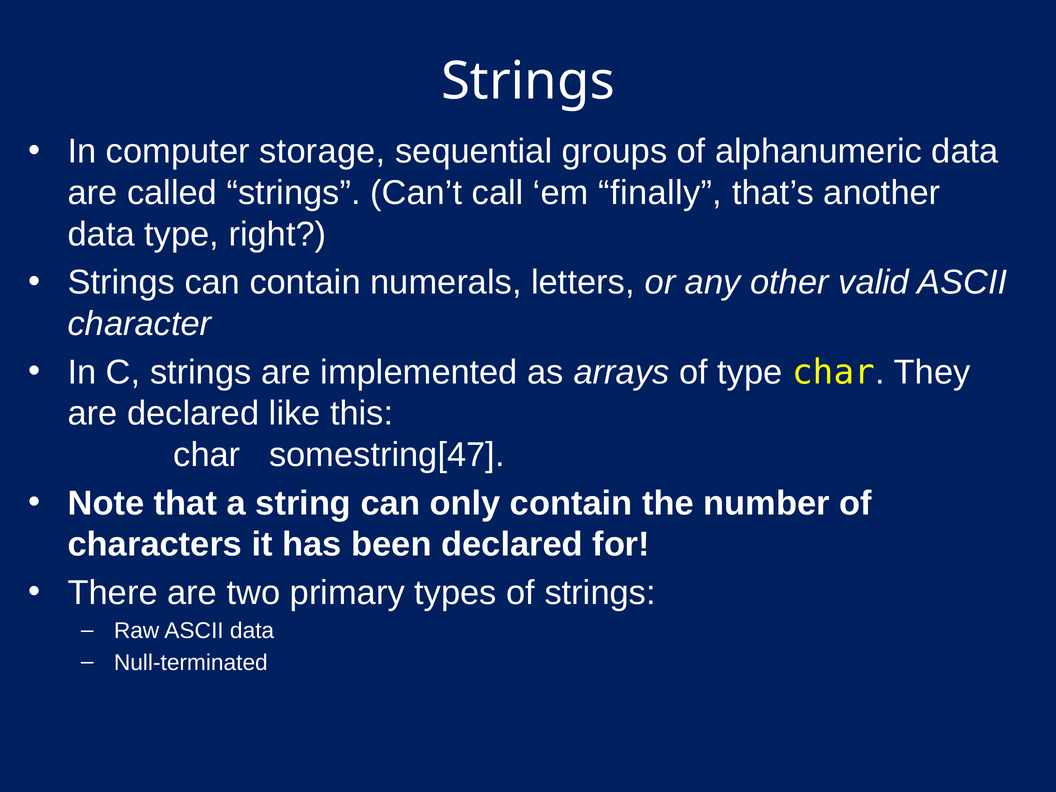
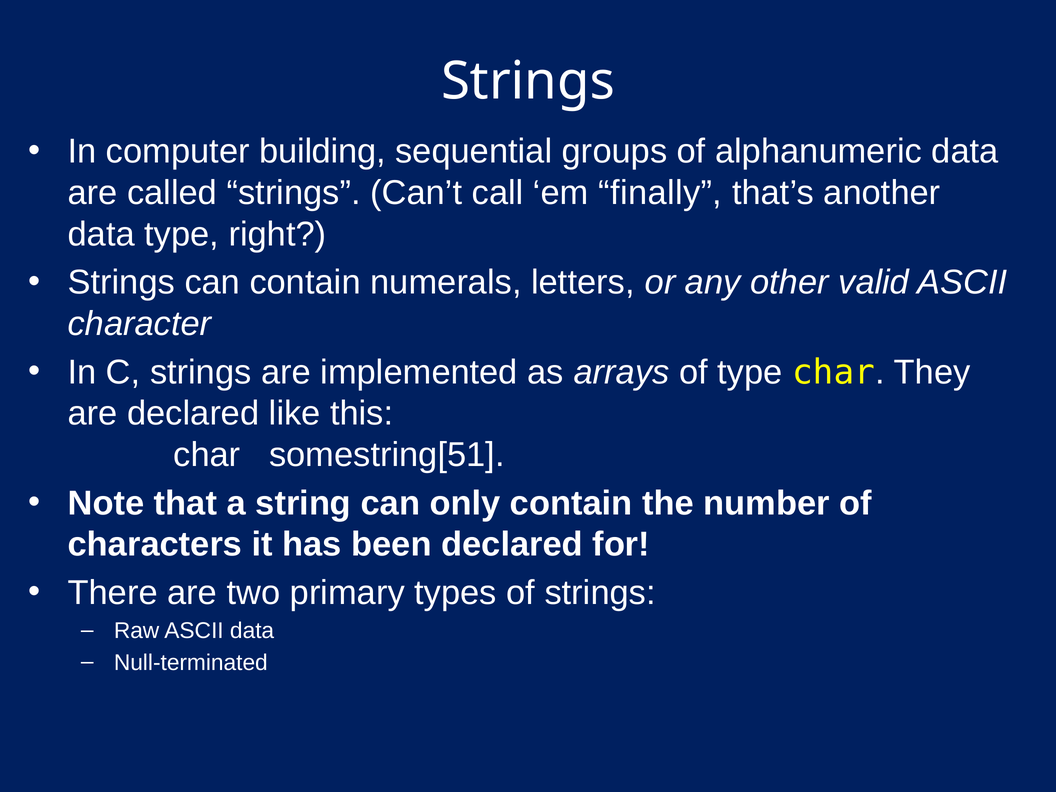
storage: storage -> building
somestring[47: somestring[47 -> somestring[51
